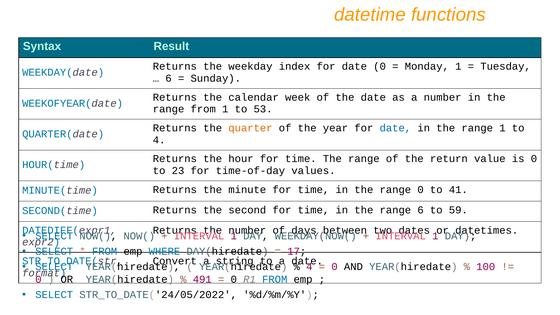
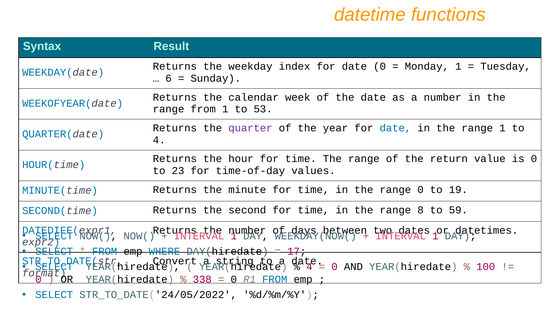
quarter colour: orange -> purple
41: 41 -> 19
range 6: 6 -> 8
491: 491 -> 338
